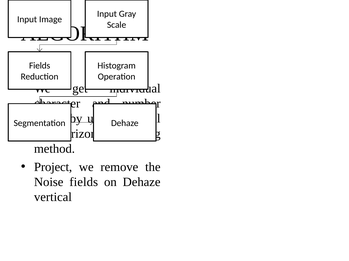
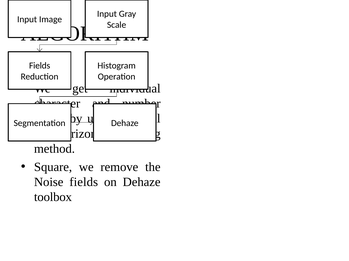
Project: Project -> Square
vertical at (53, 198): vertical -> toolbox
